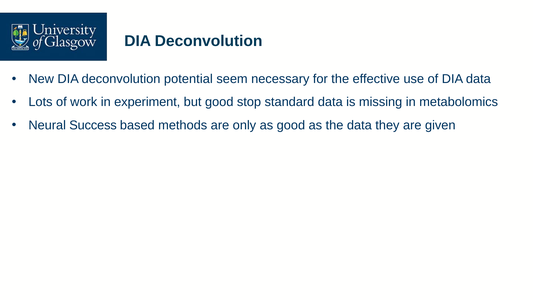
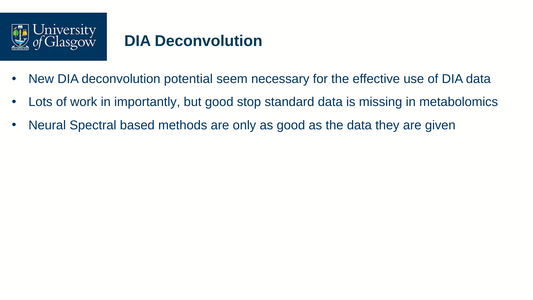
experiment: experiment -> importantly
Success: Success -> Spectral
